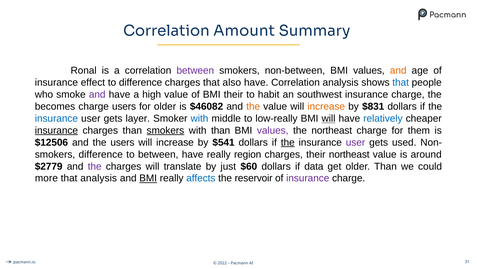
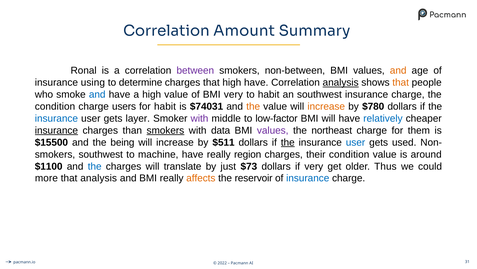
effect: effect -> using
to difference: difference -> determine
that also: also -> high
analysis at (341, 82) underline: none -> present
that at (401, 82) colour: blue -> orange
and at (97, 94) colour: purple -> blue
BMI their: their -> very
becomes at (55, 106): becomes -> condition
for older: older -> habit
$46082: $46082 -> $74031
$831: $831 -> $780
with at (200, 118) colour: blue -> purple
low-really: low-really -> low-factor
will at (328, 118) underline: present -> none
with than: than -> data
$12506: $12506 -> $15500
the users: users -> being
$541: $541 -> $511
user at (356, 142) colour: purple -> blue
smokers difference: difference -> southwest
to between: between -> machine
their northeast: northeast -> condition
$2779: $2779 -> $1100
the at (95, 166) colour: purple -> blue
$60: $60 -> $73
if data: data -> very
older Than: Than -> Thus
BMI at (148, 178) underline: present -> none
affects colour: blue -> orange
insurance at (308, 178) colour: purple -> blue
